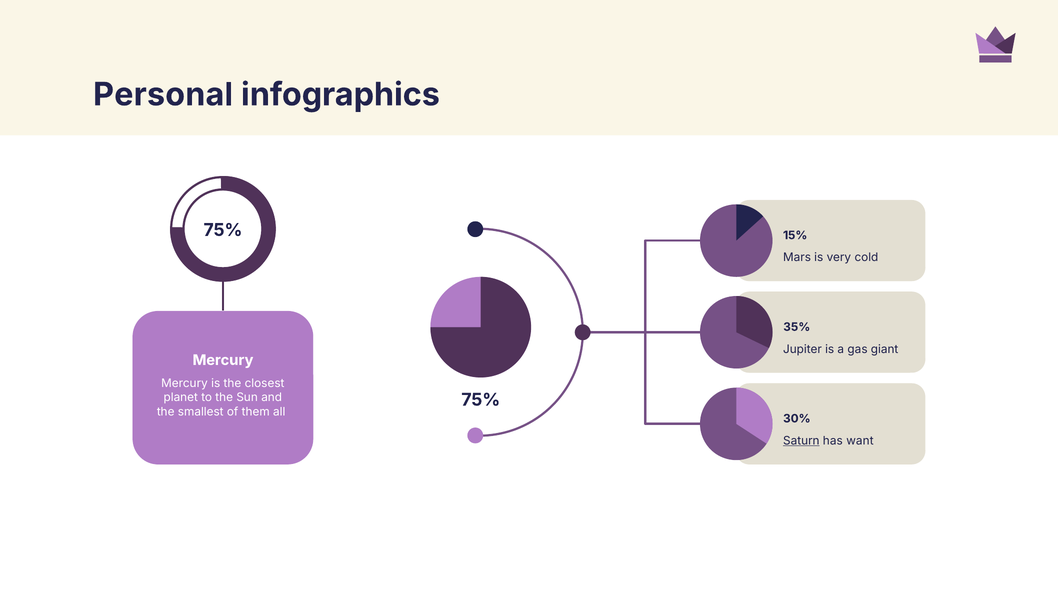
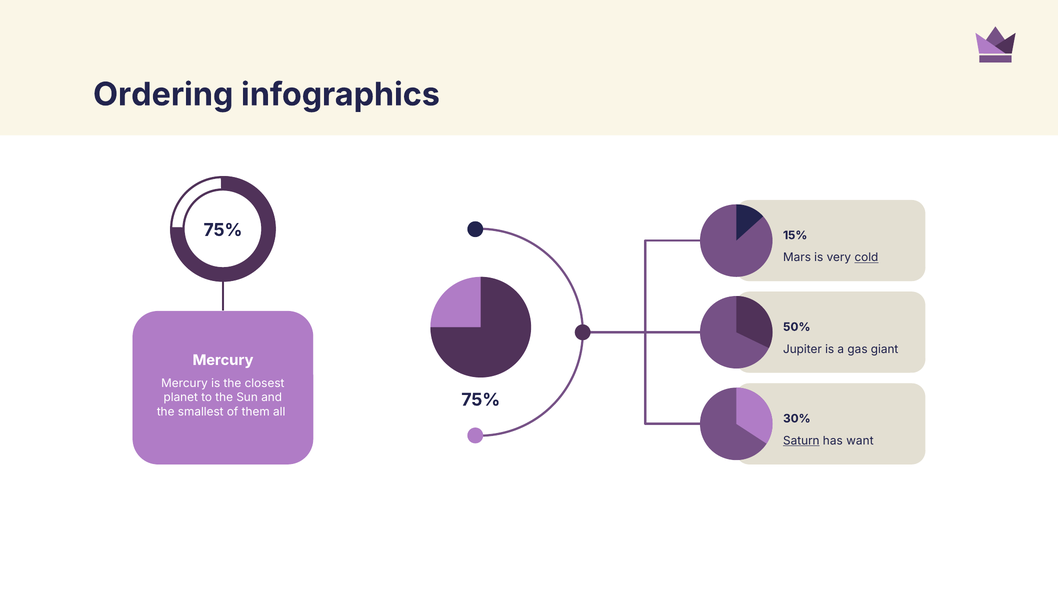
Personal: Personal -> Ordering
cold underline: none -> present
35%: 35% -> 50%
